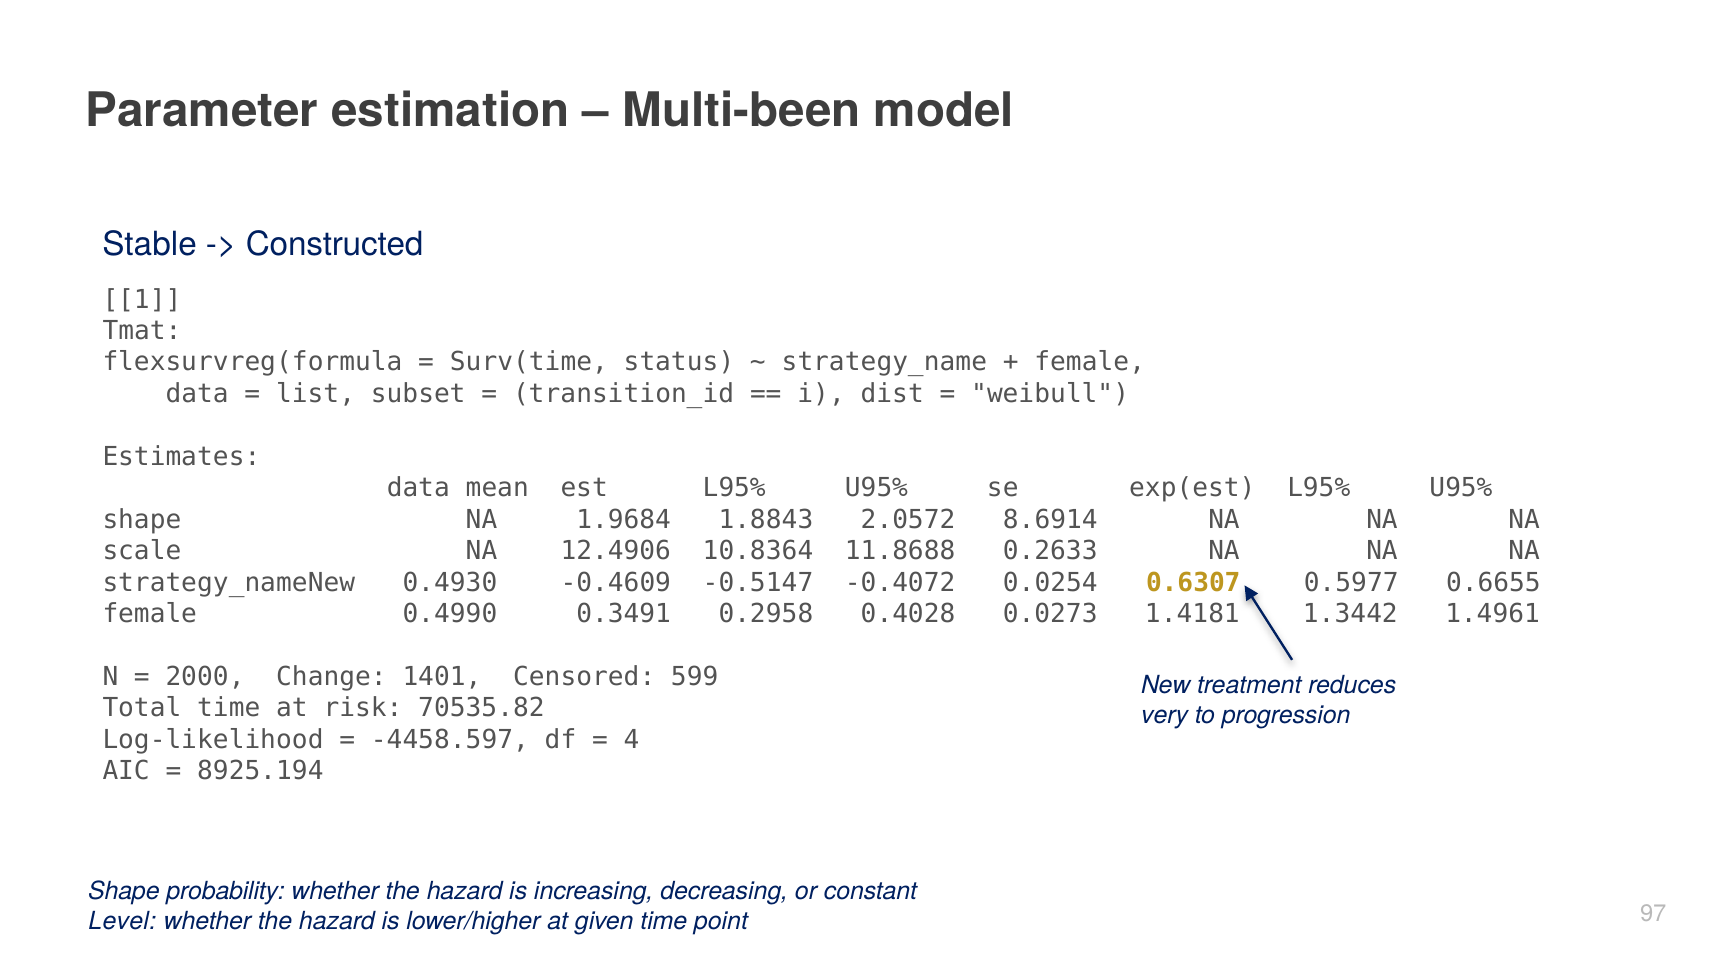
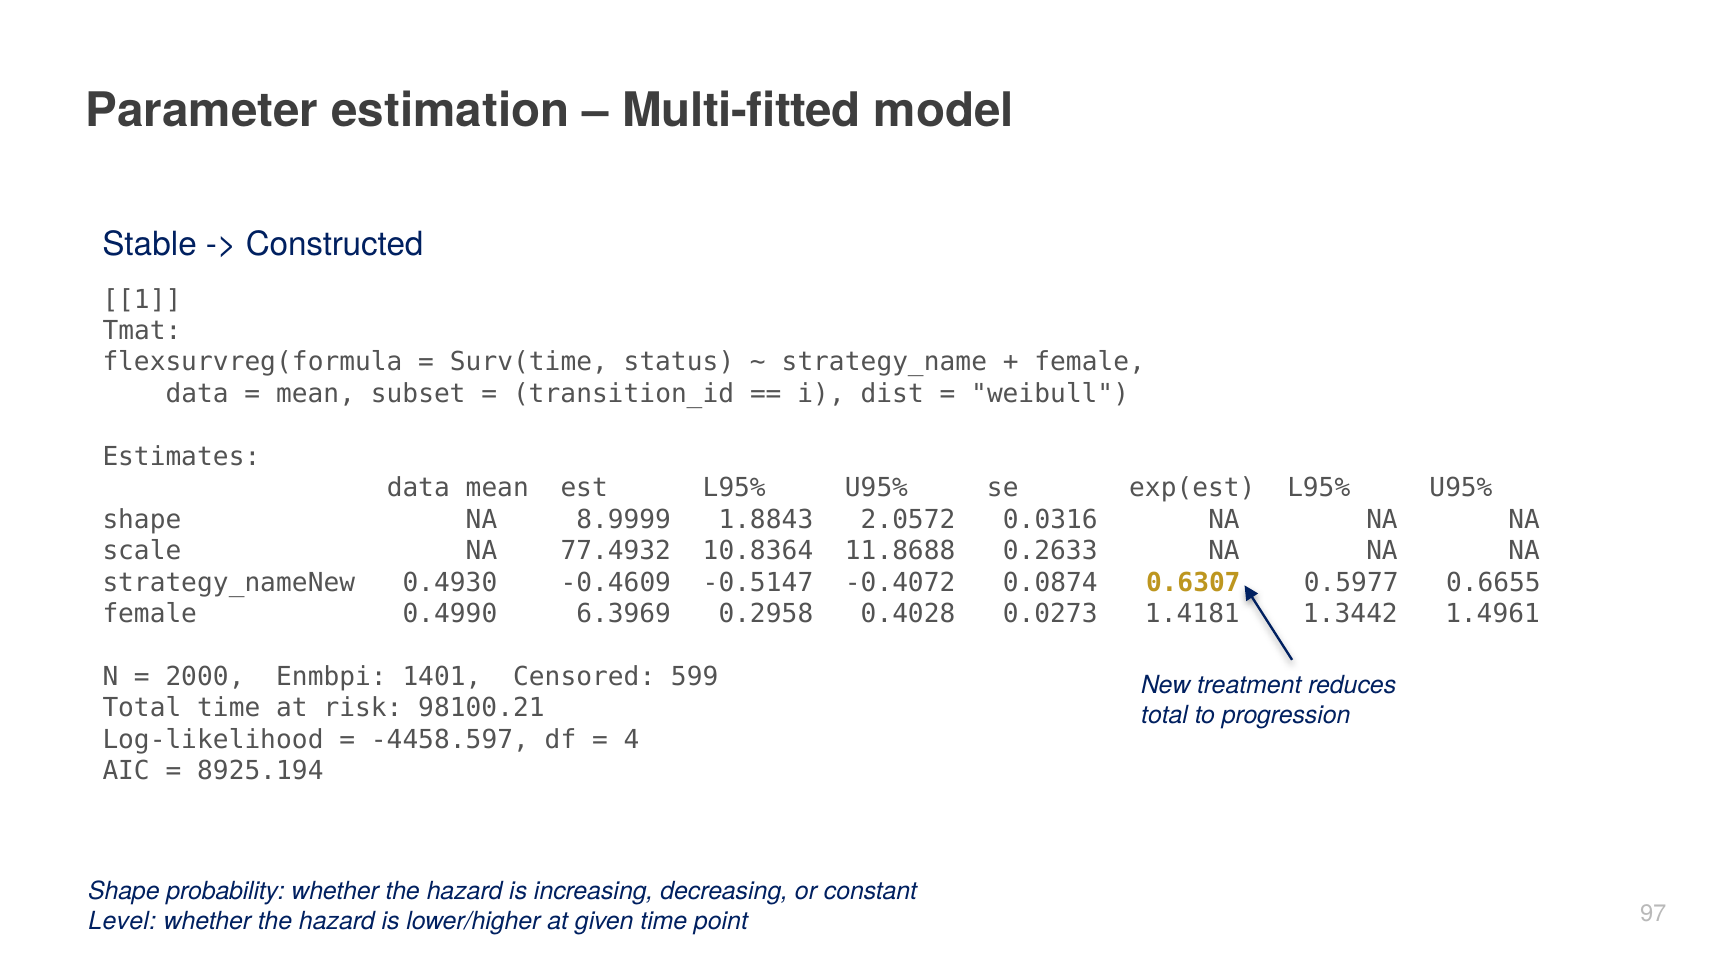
Multi-been: Multi-been -> Multi-fitted
list at (316, 394): list -> mean
1.9684: 1.9684 -> 8.9999
8.6914: 8.6914 -> 0.0316
12.4906: 12.4906 -> 77.4932
0.0254: 0.0254 -> 0.0874
0.3491: 0.3491 -> 6.3969
Change: Change -> Enmbpi
70535.82: 70535.82 -> 98100.21
very at (1165, 715): very -> total
